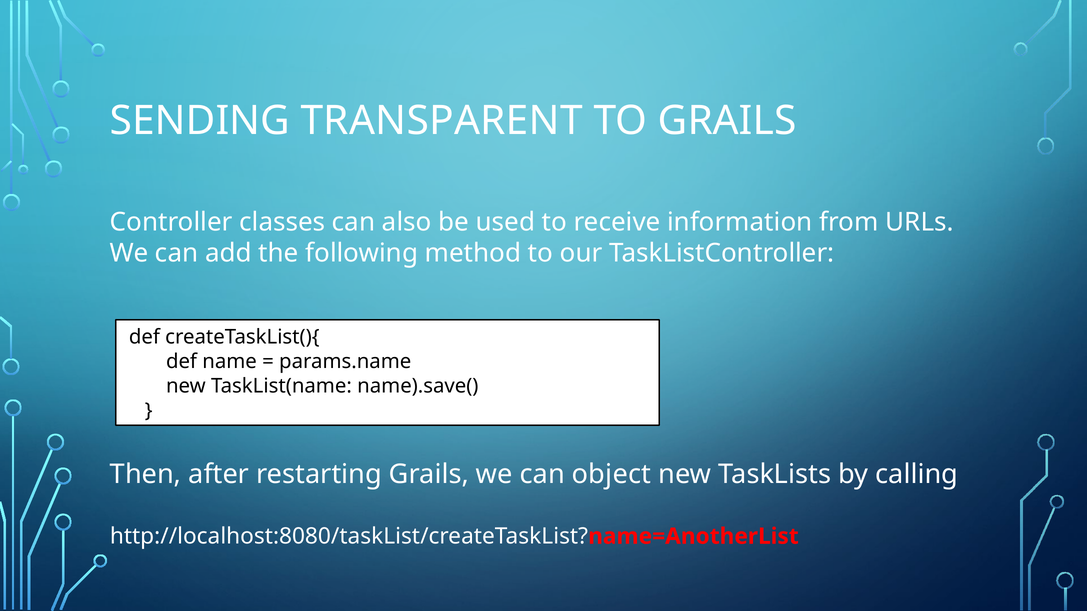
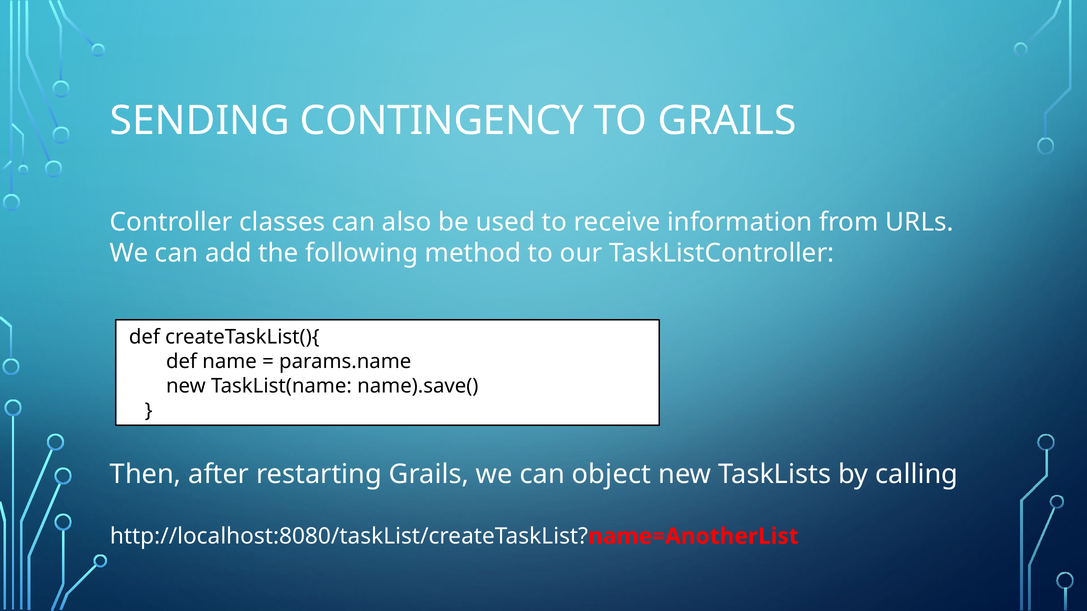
TRANSPARENT: TRANSPARENT -> CONTINGENCY
